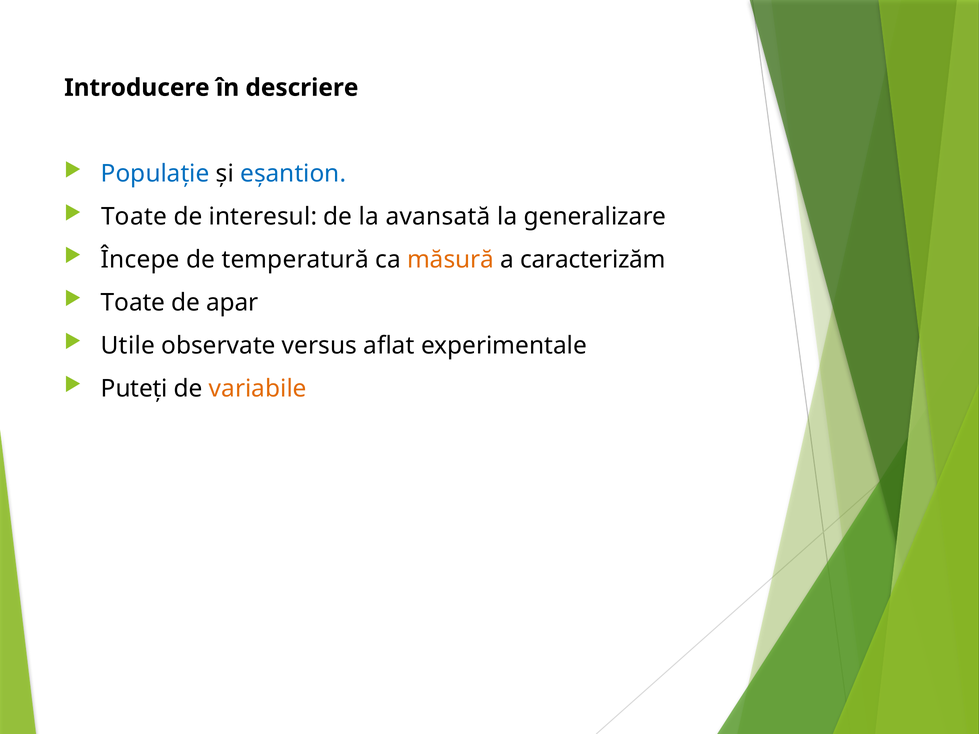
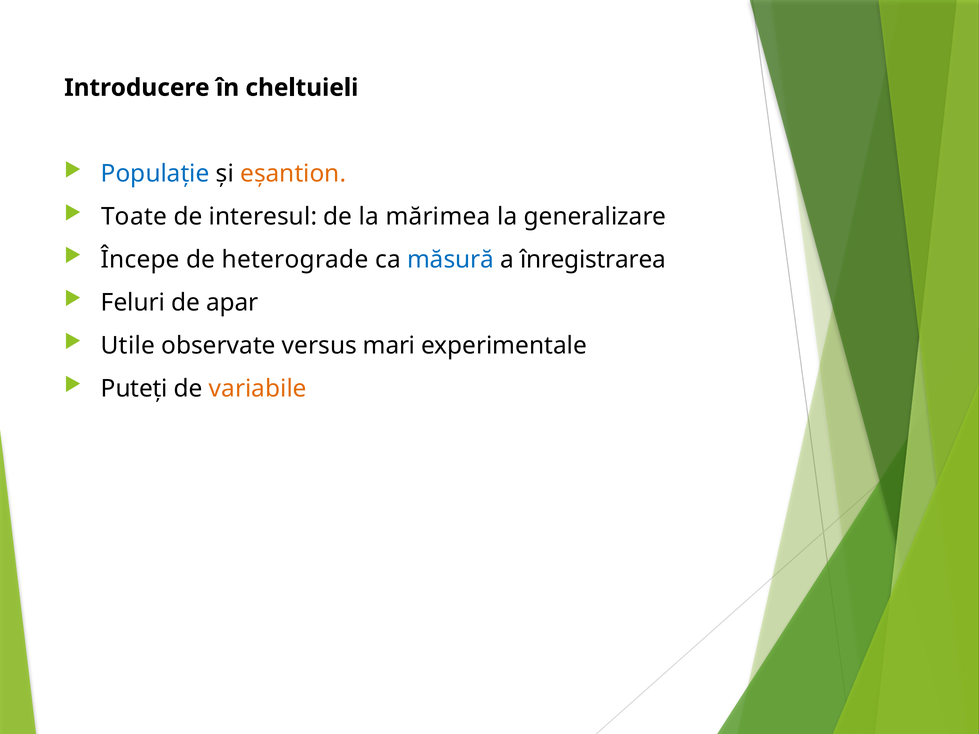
descriere: descriere -> cheltuieli
eșantion colour: blue -> orange
avansată: avansată -> mărimea
temperatură: temperatură -> heterograde
măsură colour: orange -> blue
caracterizăm: caracterizăm -> înregistrarea
Toate at (133, 303): Toate -> Feluri
aflat: aflat -> mari
